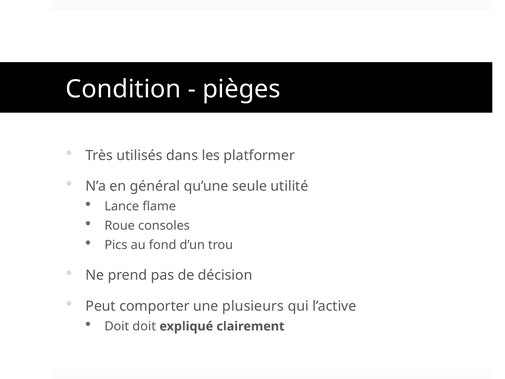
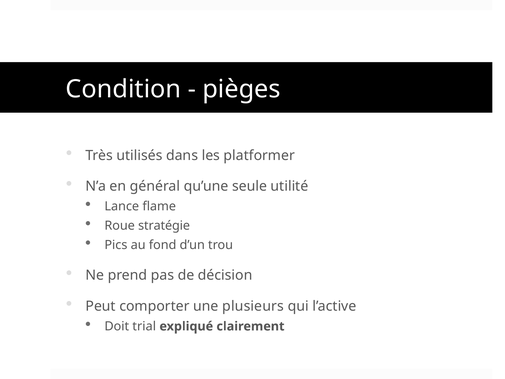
consoles: consoles -> stratégie
Doit doit: doit -> trial
